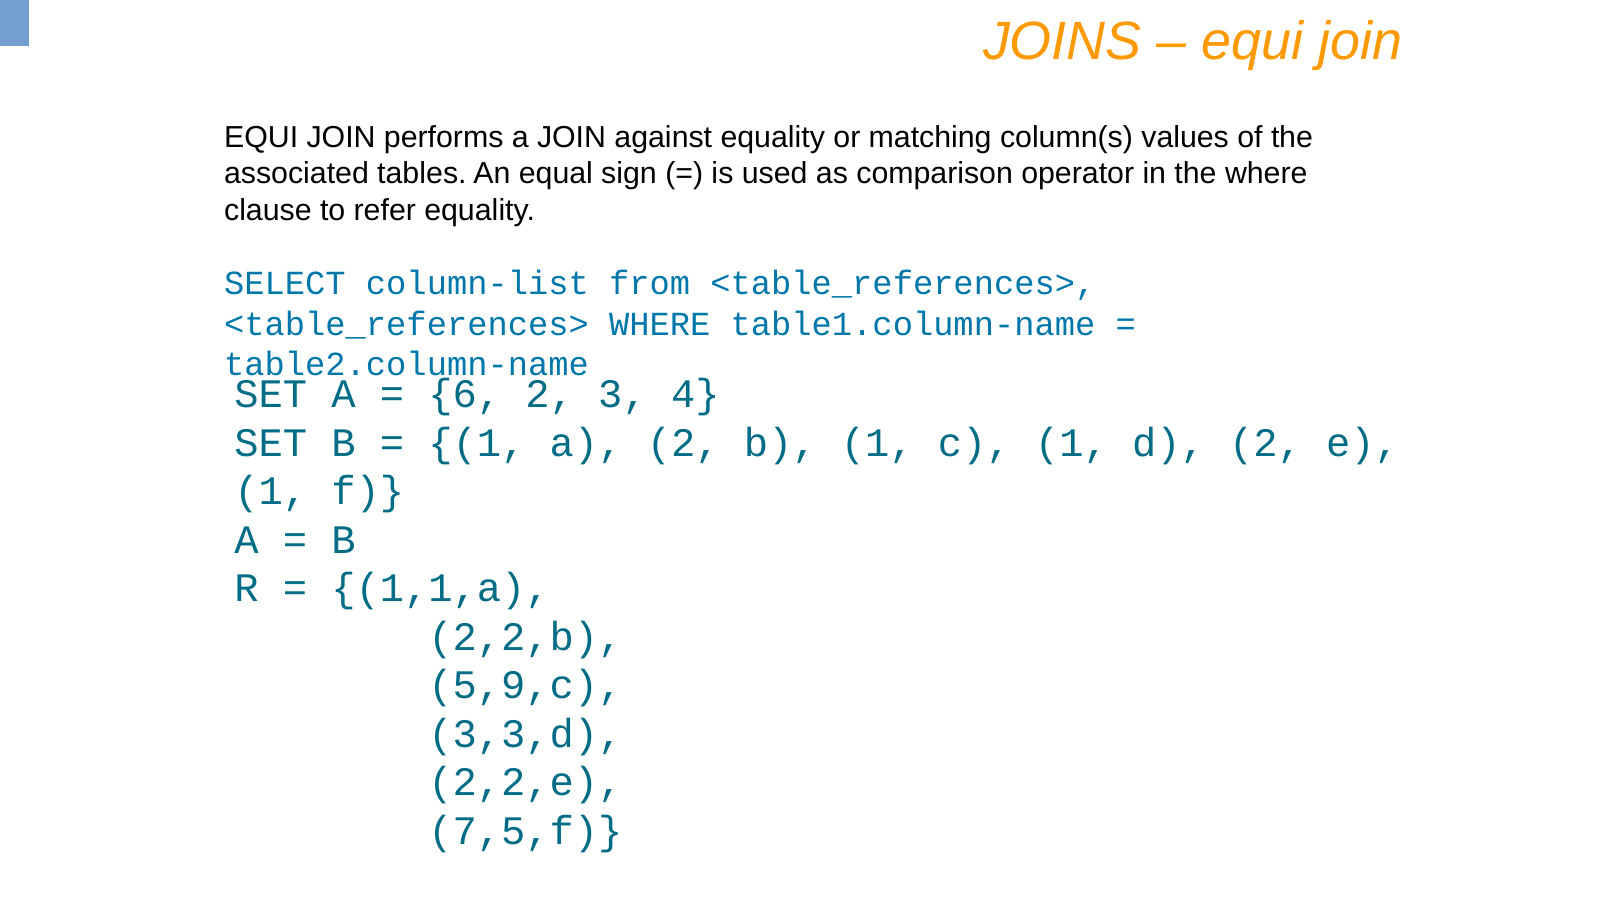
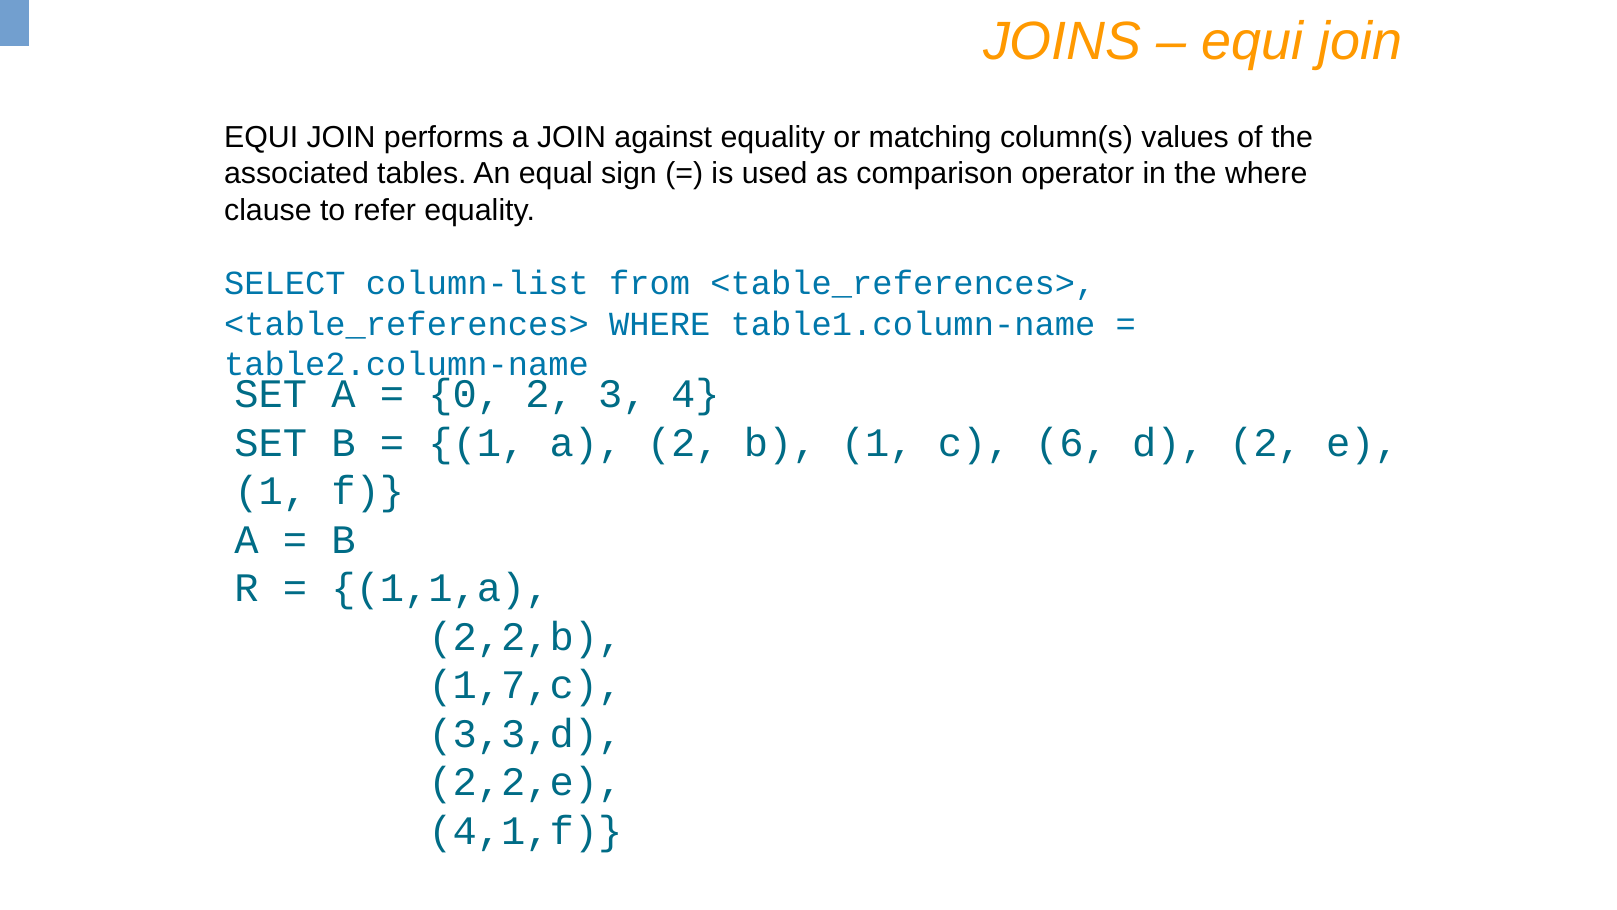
6: 6 -> 0
c 1: 1 -> 6
5,9,c: 5,9,c -> 1,7,c
7,5,f: 7,5,f -> 4,1,f
